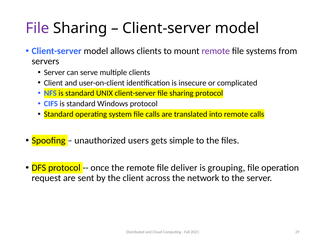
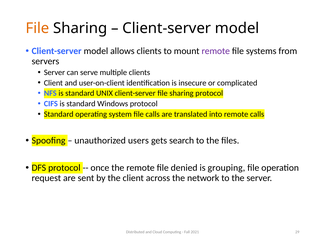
File at (37, 28) colour: purple -> orange
simple: simple -> search
deliver: deliver -> denied
